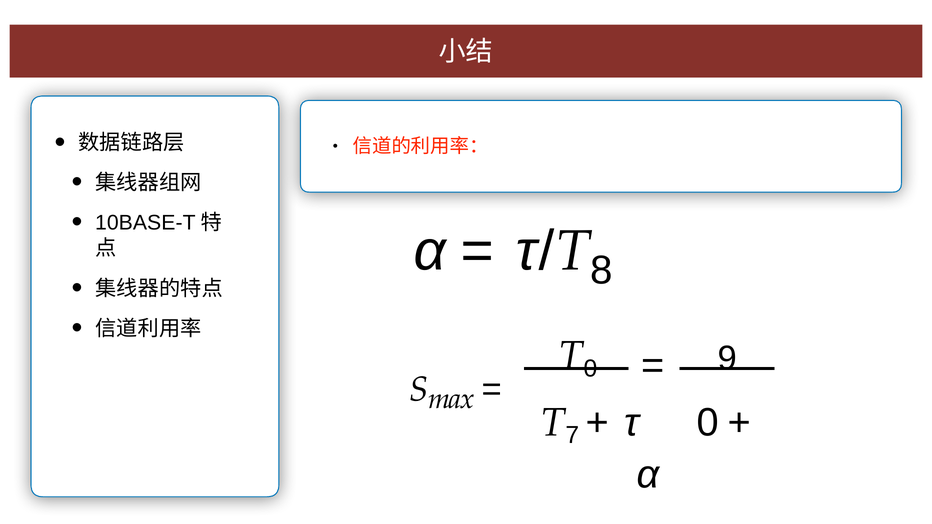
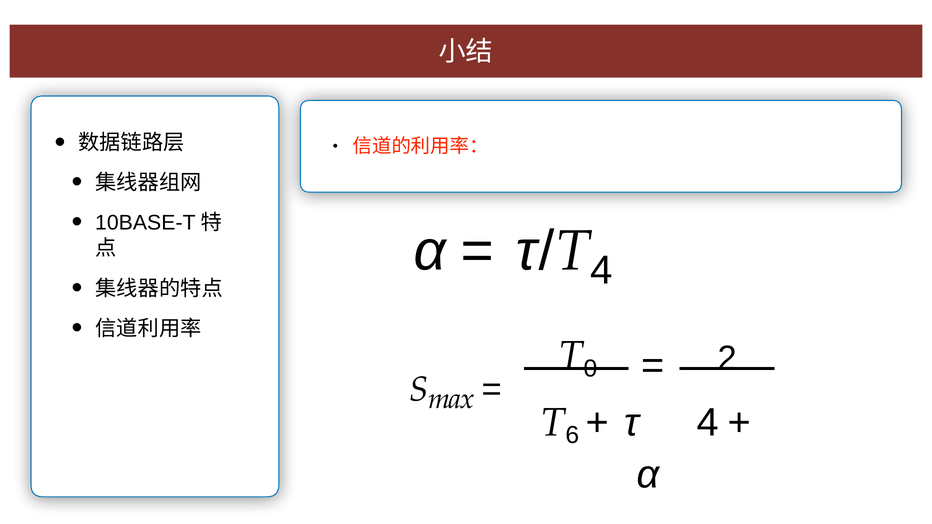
8 at (602, 271): 8 -> 4
9: 9 -> 2
7: 7 -> 6
τ 0: 0 -> 4
